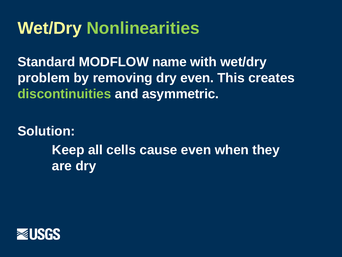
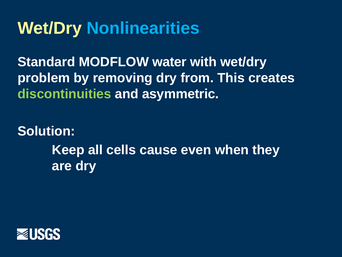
Nonlinearities colour: light green -> light blue
name: name -> water
dry even: even -> from
